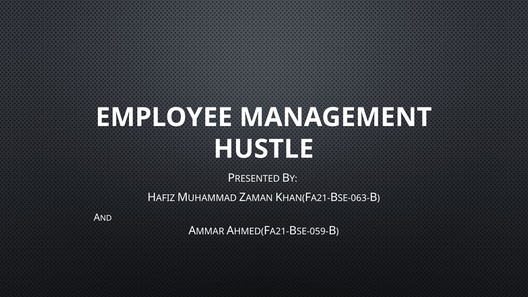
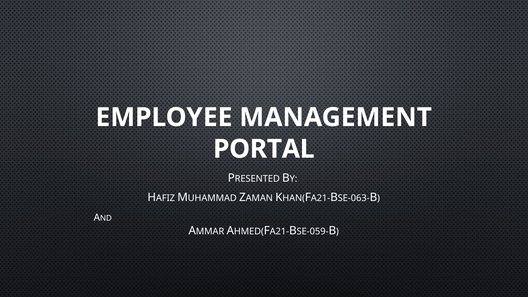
HUSTLE: HUSTLE -> PORTAL
